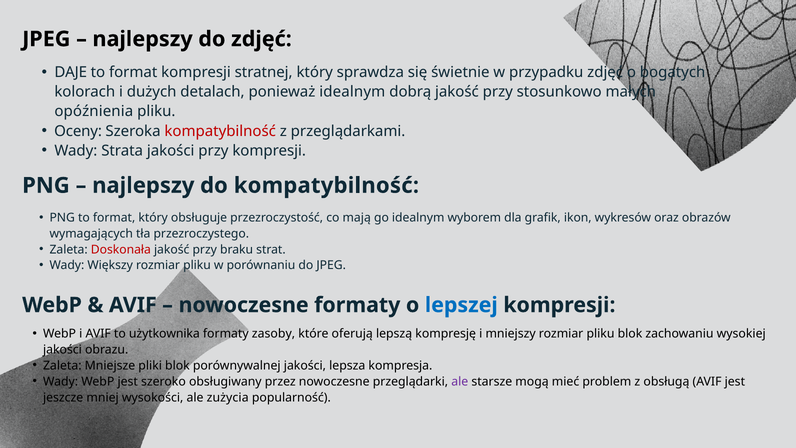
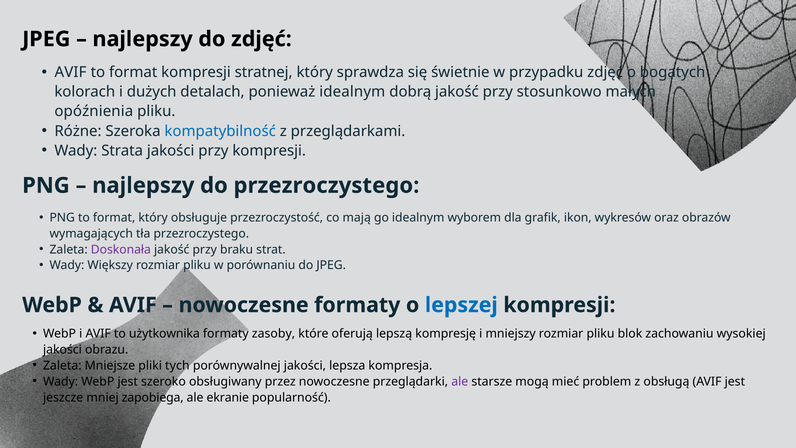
DAJE at (71, 72): DAJE -> AVIF
Oceny: Oceny -> Różne
kompatybilność at (220, 131) colour: red -> blue
do kompatybilność: kompatybilność -> przezroczystego
Doskonała colour: red -> purple
pliki blok: blok -> tych
wysokości: wysokości -> zapobiega
zużycia: zużycia -> ekranie
